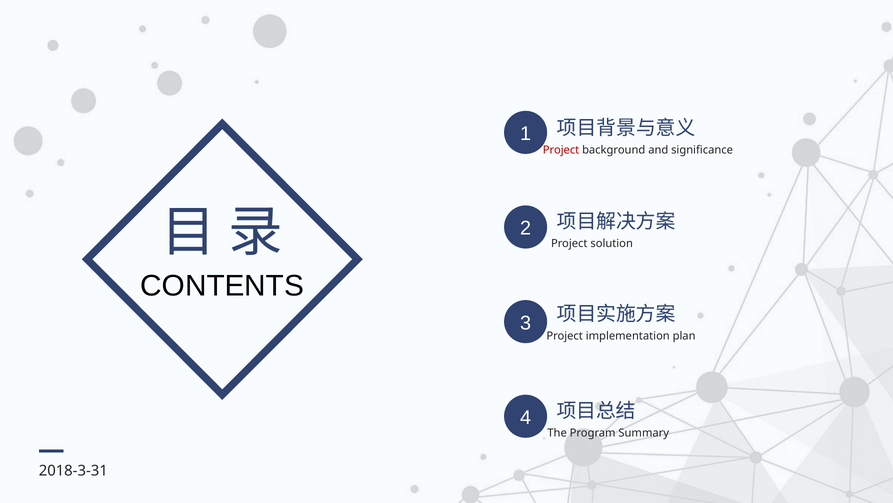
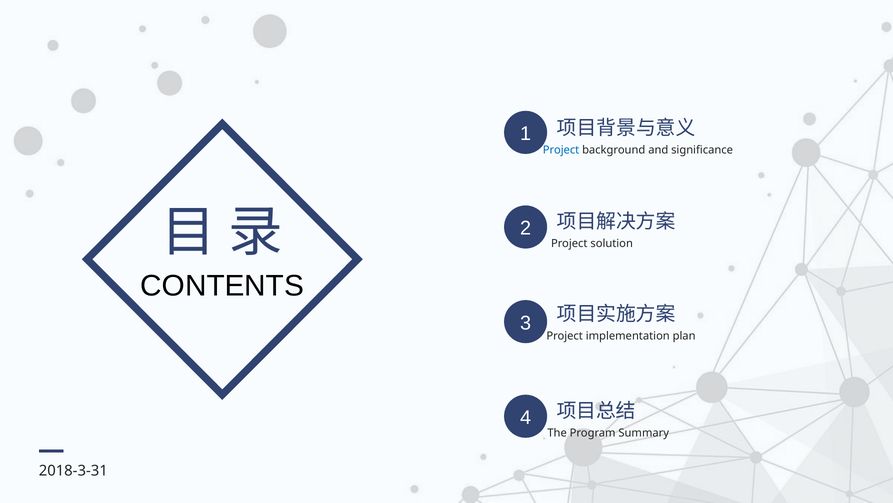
Project at (561, 150) colour: red -> blue
